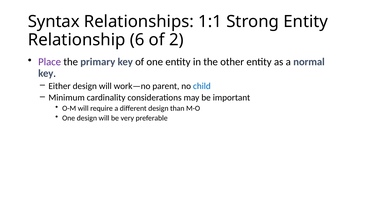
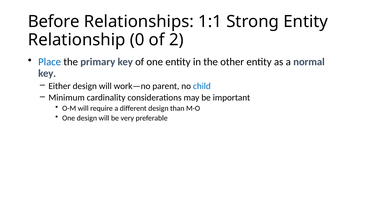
Syntax: Syntax -> Before
6: 6 -> 0
Place colour: purple -> blue
